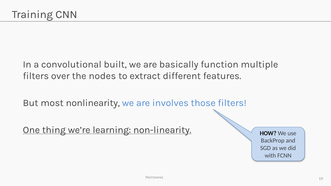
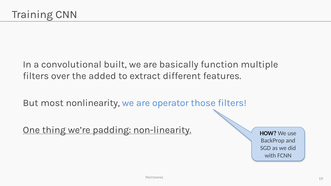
nodes: nodes -> added
involves: involves -> operator
learning: learning -> padding
